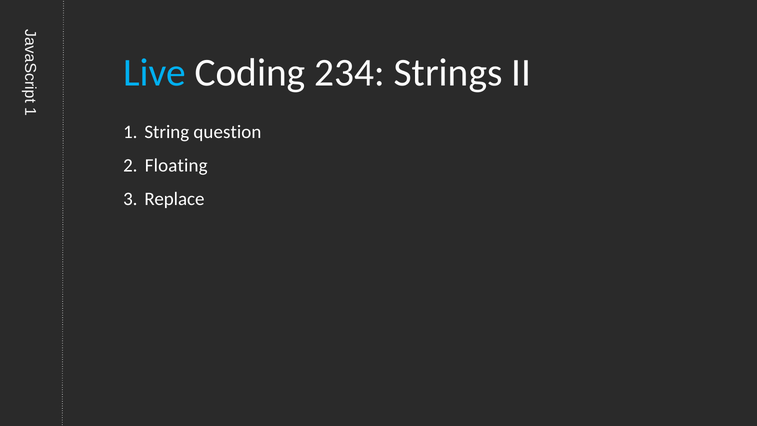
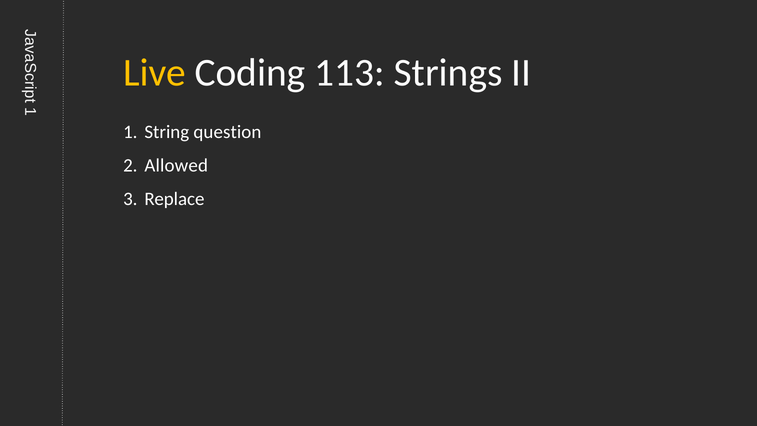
Live colour: light blue -> yellow
234: 234 -> 113
Floating: Floating -> Allowed
